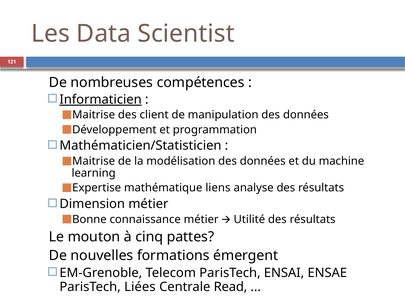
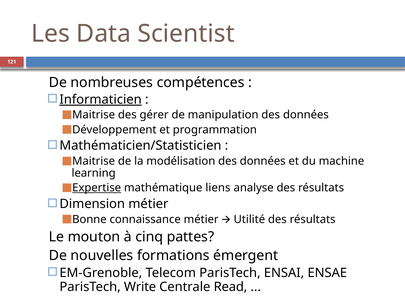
client: client -> gérer
Expertise underline: none -> present
Liées: Liées -> Write
